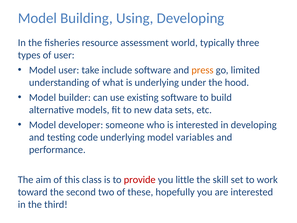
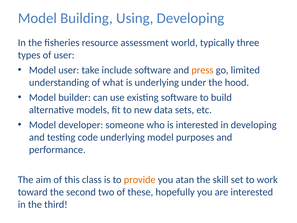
variables: variables -> purposes
provide colour: red -> orange
little: little -> atan
